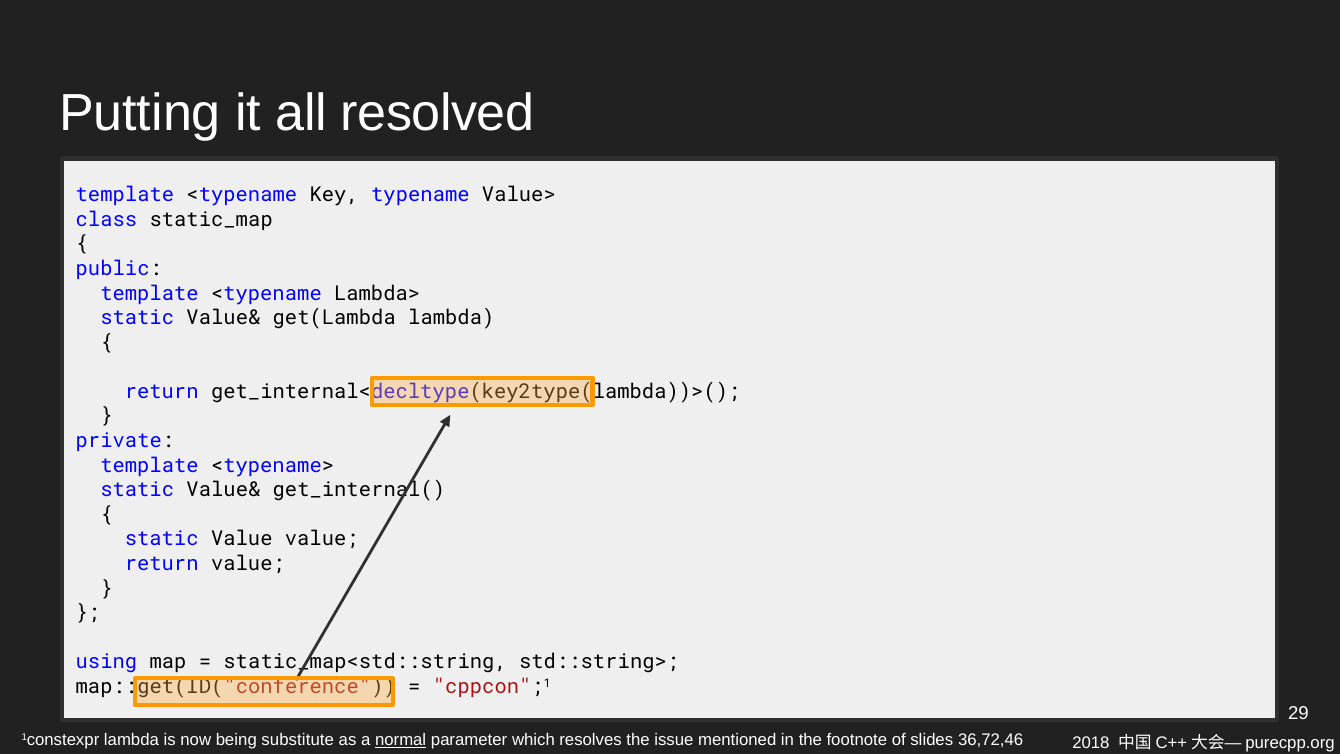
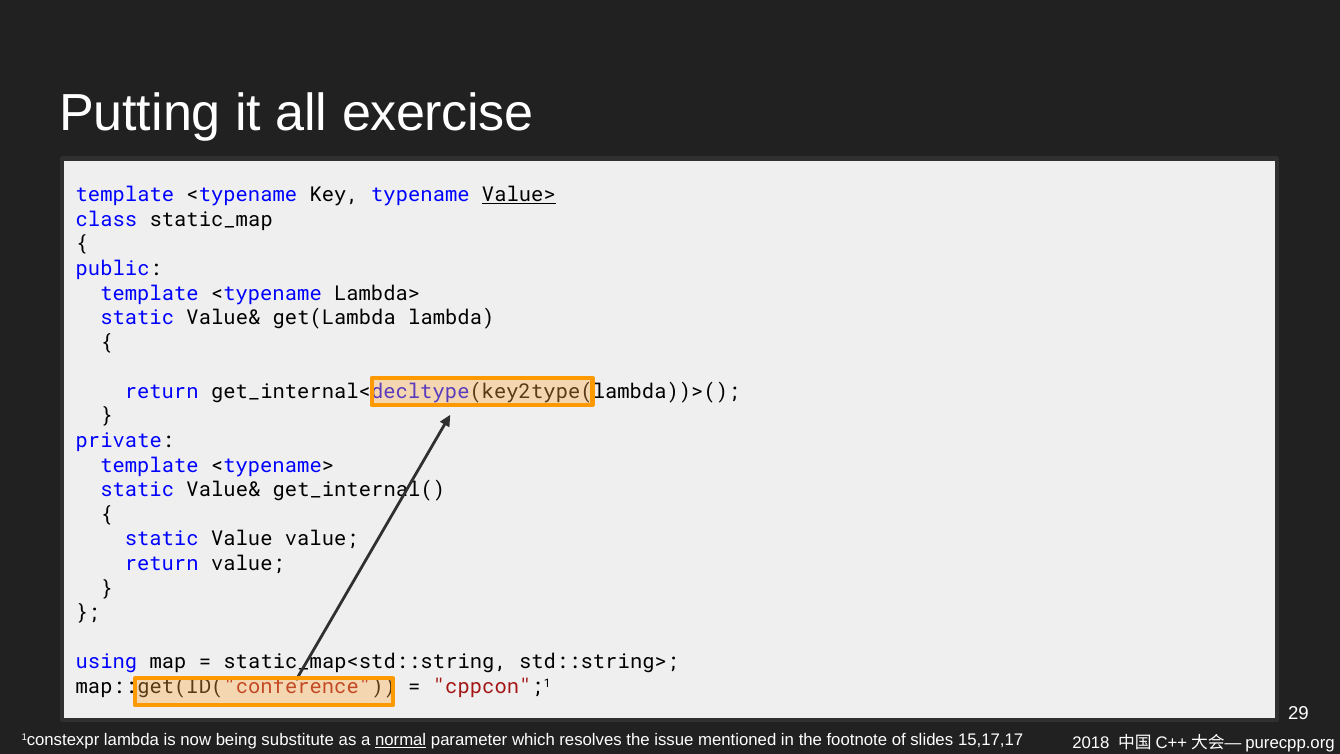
resolved: resolved -> exercise
Value> underline: none -> present
36,72,46: 36,72,46 -> 15,17,17
